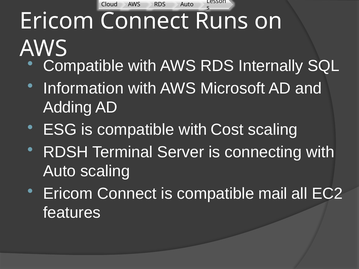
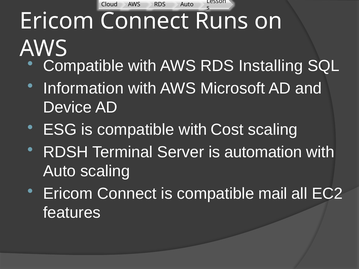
Internally: Internally -> Installing
Adding: Adding -> Device
connecting: connecting -> automation
